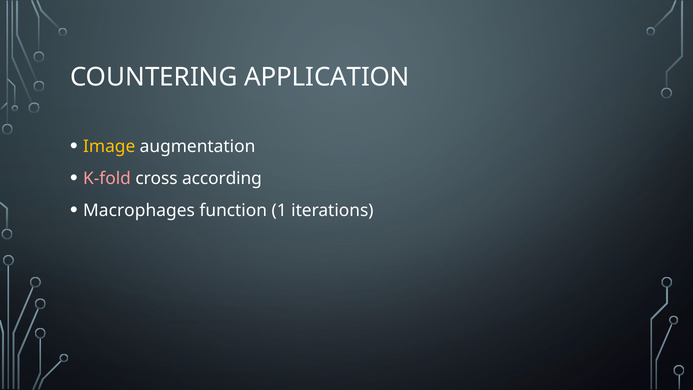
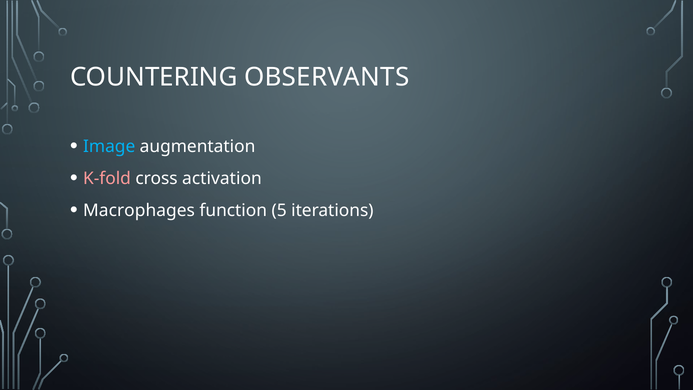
APPLICATION: APPLICATION -> OBSERVANTS
Image colour: yellow -> light blue
according: according -> activation
1: 1 -> 5
